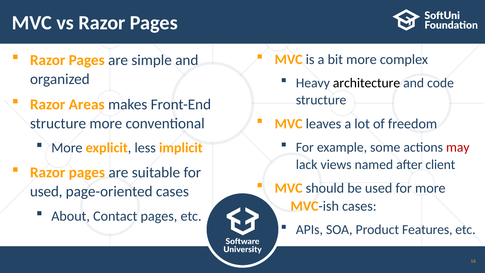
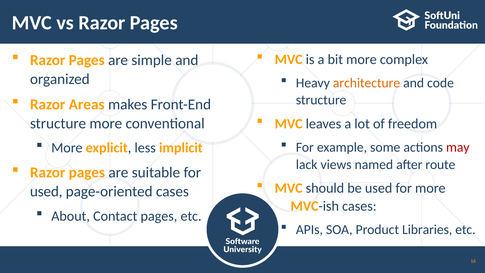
architecture colour: black -> orange
client: client -> route
Features: Features -> Libraries
